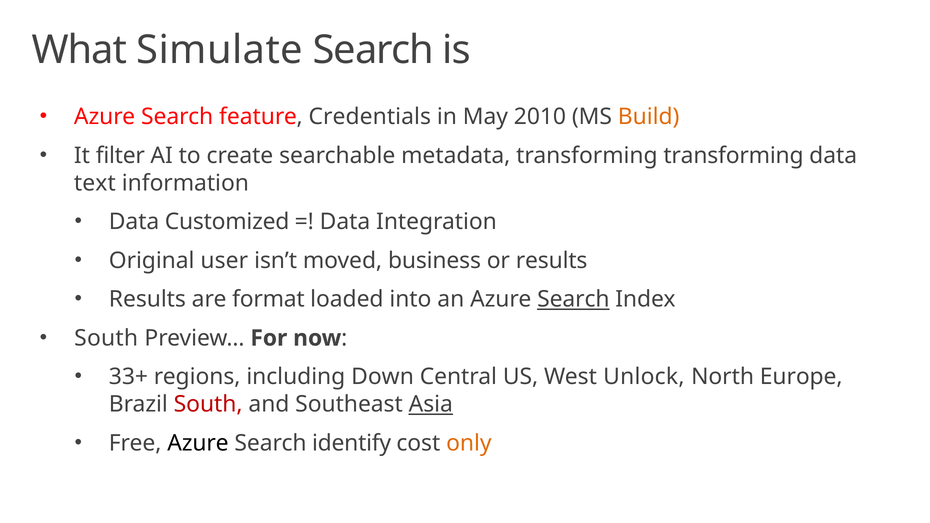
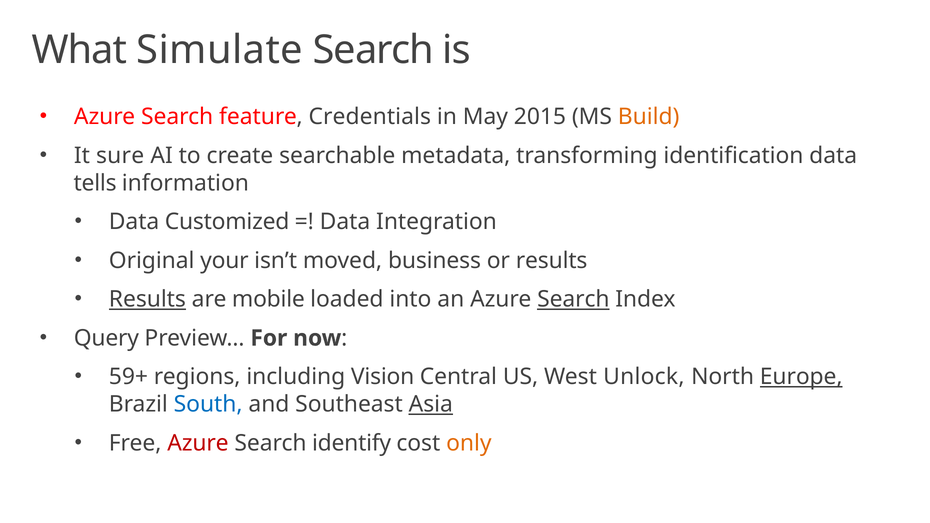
2010: 2010 -> 2015
filter: filter -> sure
transforming transforming: transforming -> identification
text: text -> tells
user: user -> your
Results at (147, 299) underline: none -> present
format: format -> mobile
South at (106, 338): South -> Query
33+: 33+ -> 59+
Down: Down -> Vision
Europe underline: none -> present
South at (208, 404) colour: red -> blue
Azure at (198, 443) colour: black -> red
